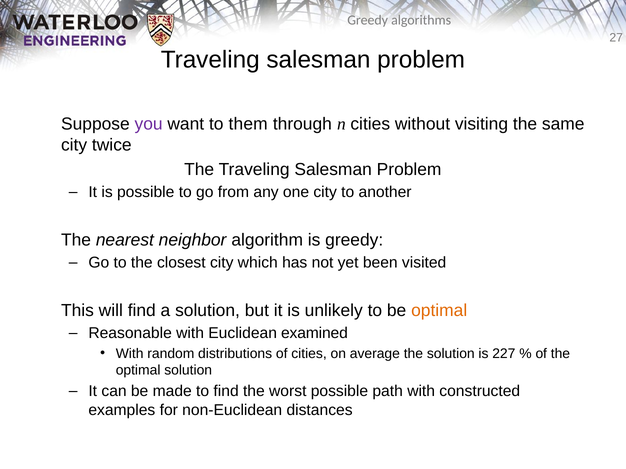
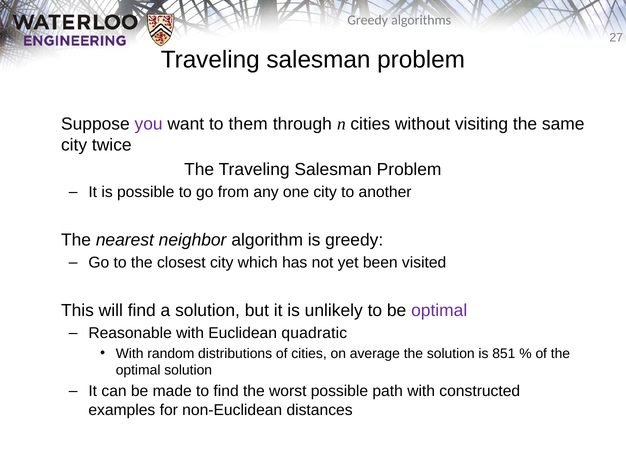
optimal at (439, 311) colour: orange -> purple
examined: examined -> quadratic
227: 227 -> 851
